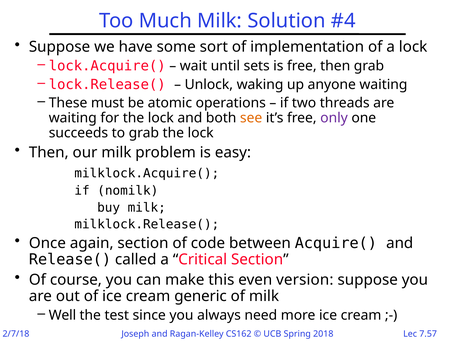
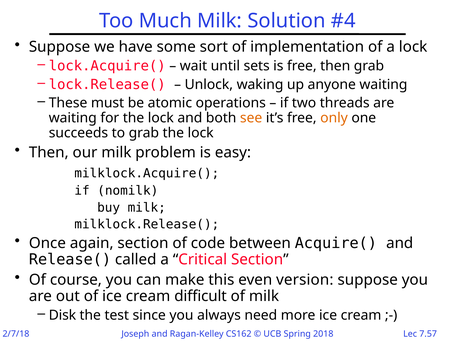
only colour: purple -> orange
generic: generic -> difficult
Well: Well -> Disk
